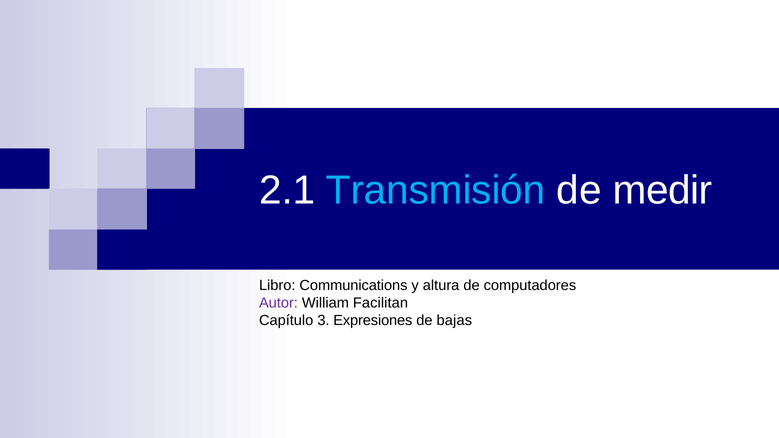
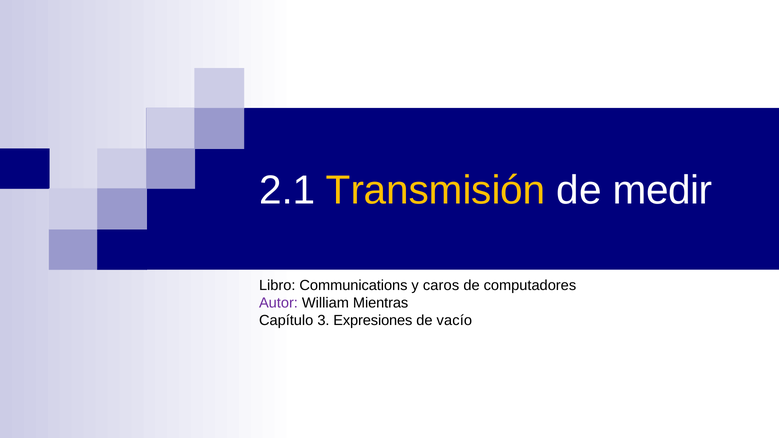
Transmisión colour: light blue -> yellow
altura: altura -> caros
Facilitan: Facilitan -> Mientras
bajas: bajas -> vacío
